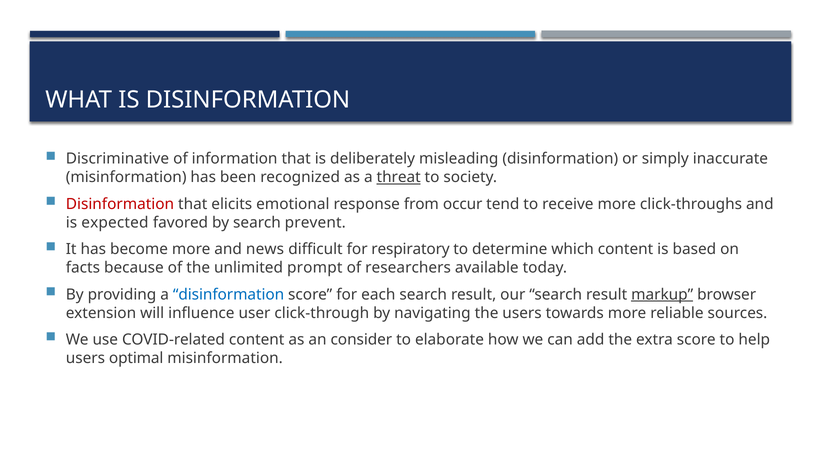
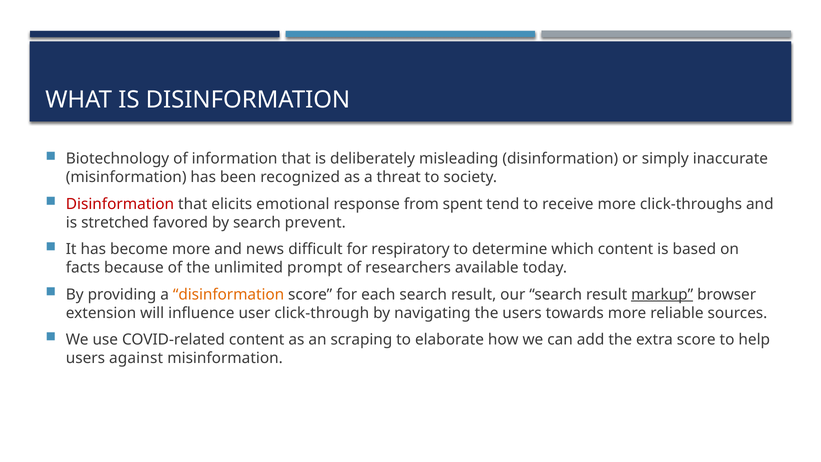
Discriminative: Discriminative -> Biotechnology
threat underline: present -> none
occur: occur -> spent
expected: expected -> stretched
disinformation at (229, 294) colour: blue -> orange
consider: consider -> scraping
optimal: optimal -> against
